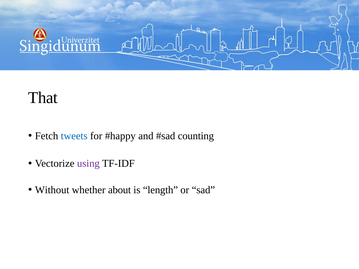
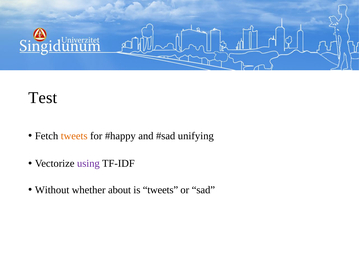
That: That -> Test
tweets at (74, 136) colour: blue -> orange
counting: counting -> unifying
is length: length -> tweets
